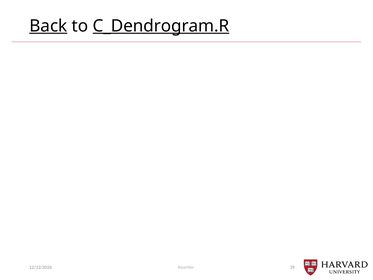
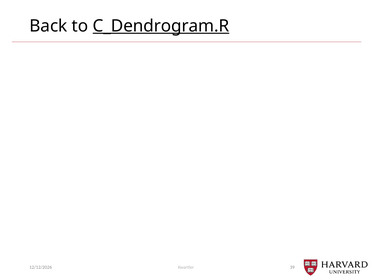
Back underline: present -> none
